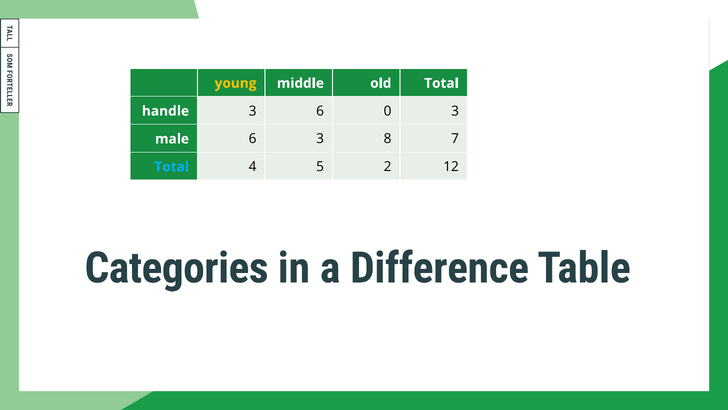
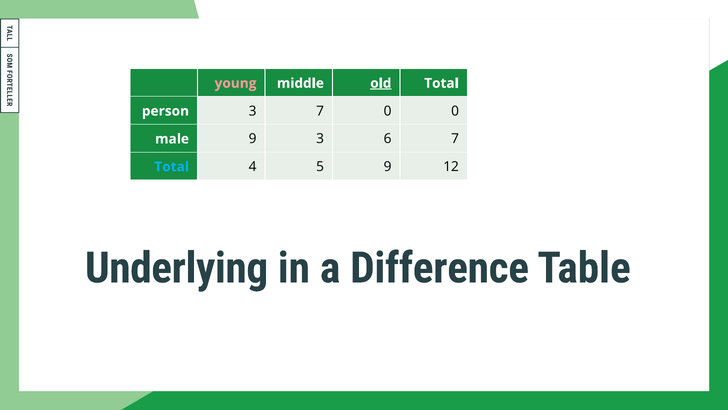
young colour: yellow -> pink
old underline: none -> present
handle: handle -> person
3 6: 6 -> 7
0 3: 3 -> 0
male 6: 6 -> 9
8: 8 -> 6
5 2: 2 -> 9
Categories: Categories -> Underlying
